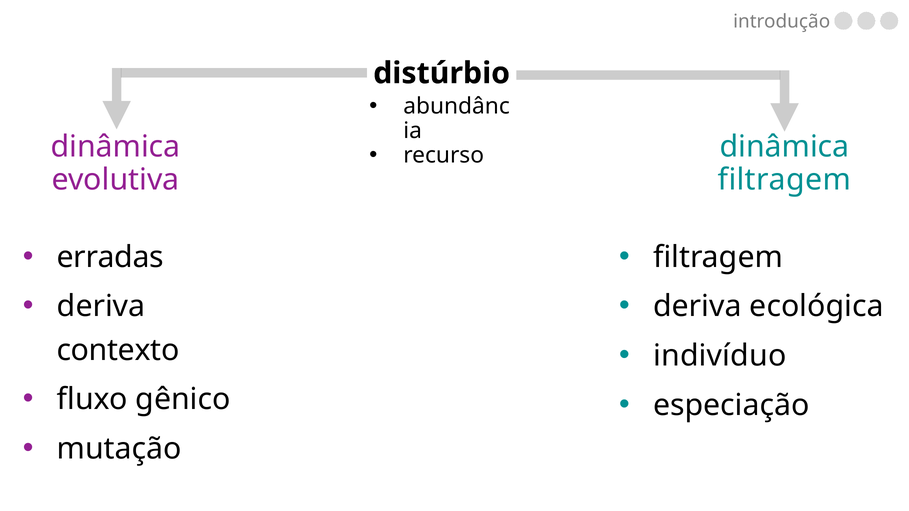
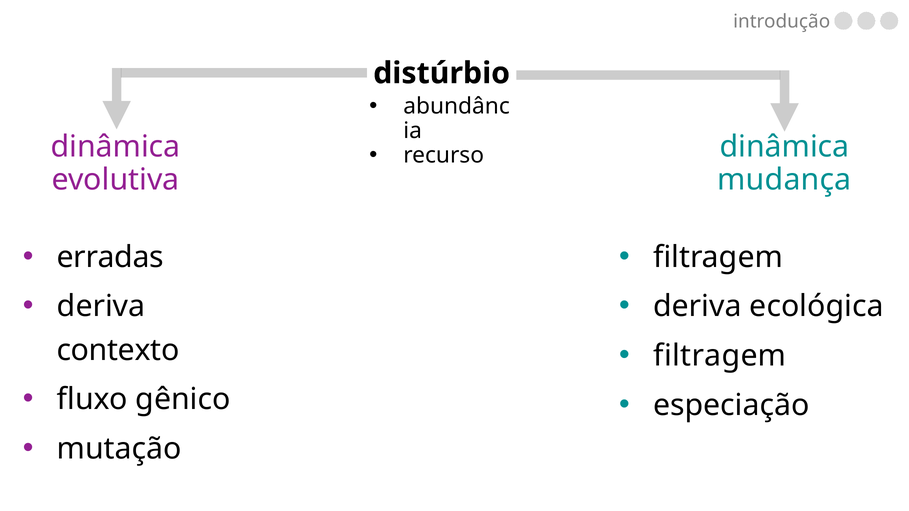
filtragem at (784, 180): filtragem -> mudança
indivíduo at (720, 356): indivíduo -> filtragem
